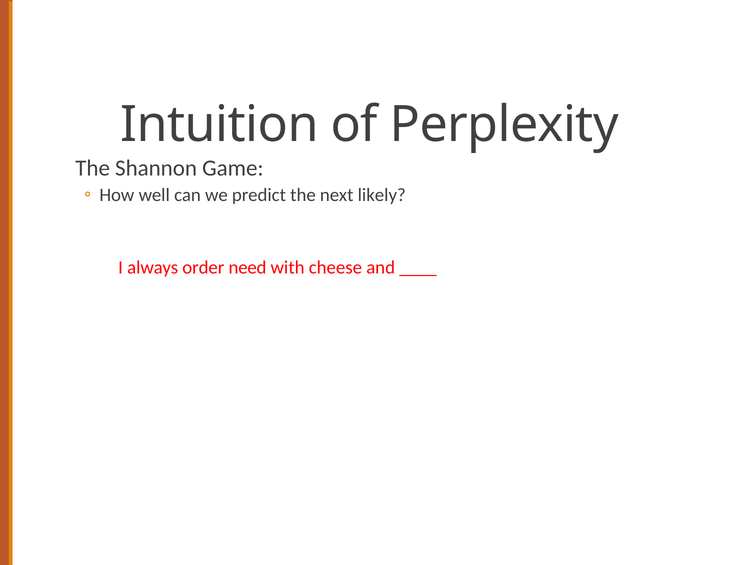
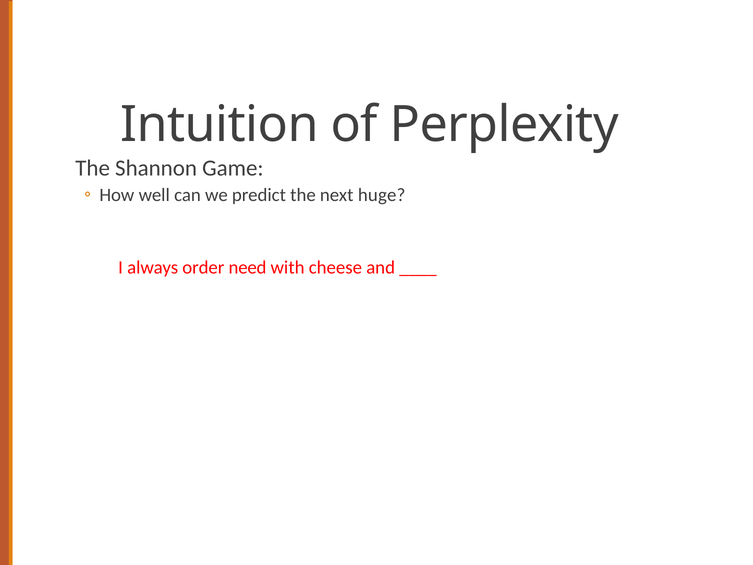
likely: likely -> huge
